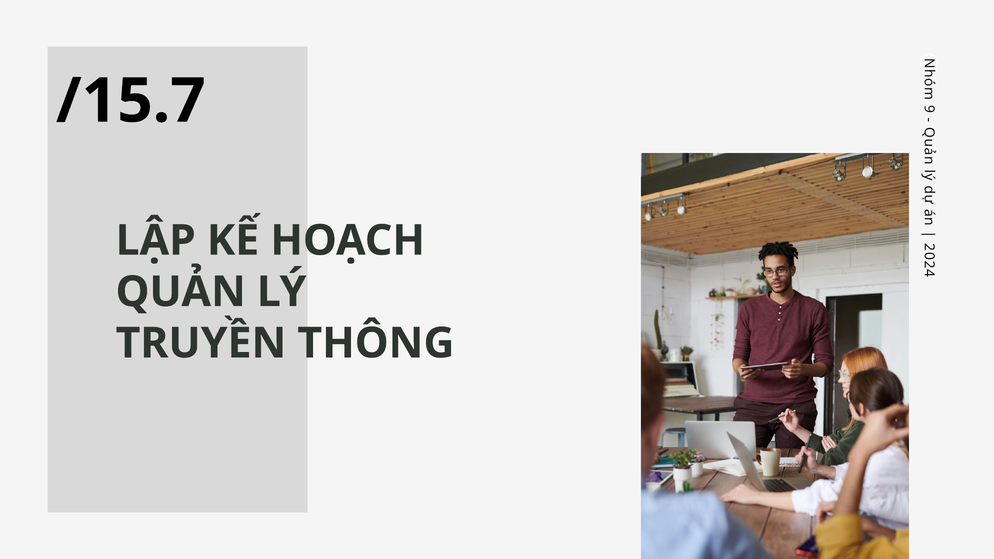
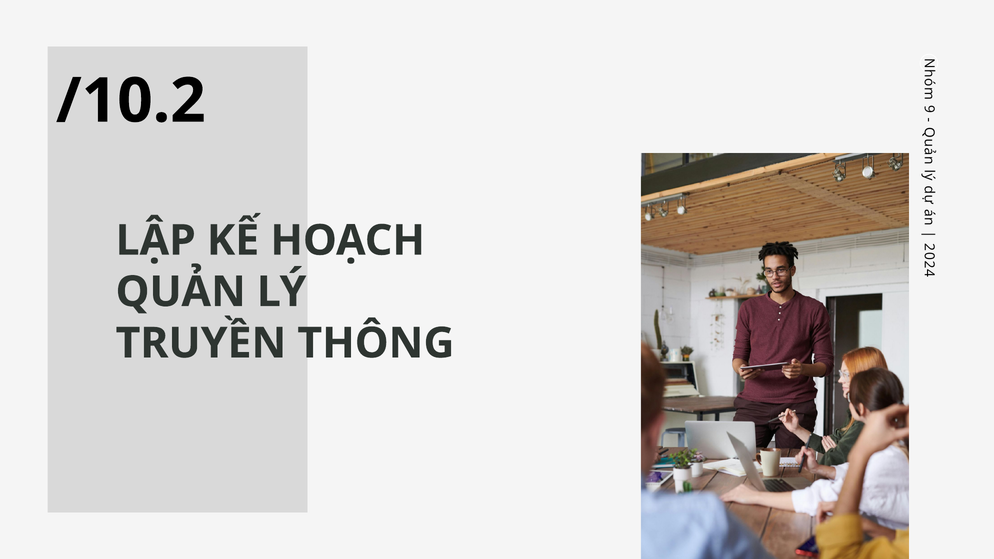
/15.7: /15.7 -> /10.2
